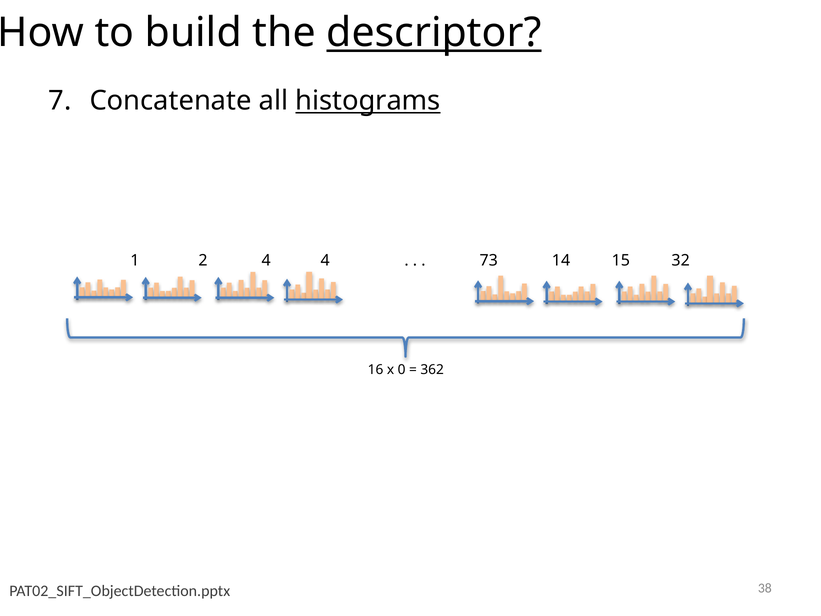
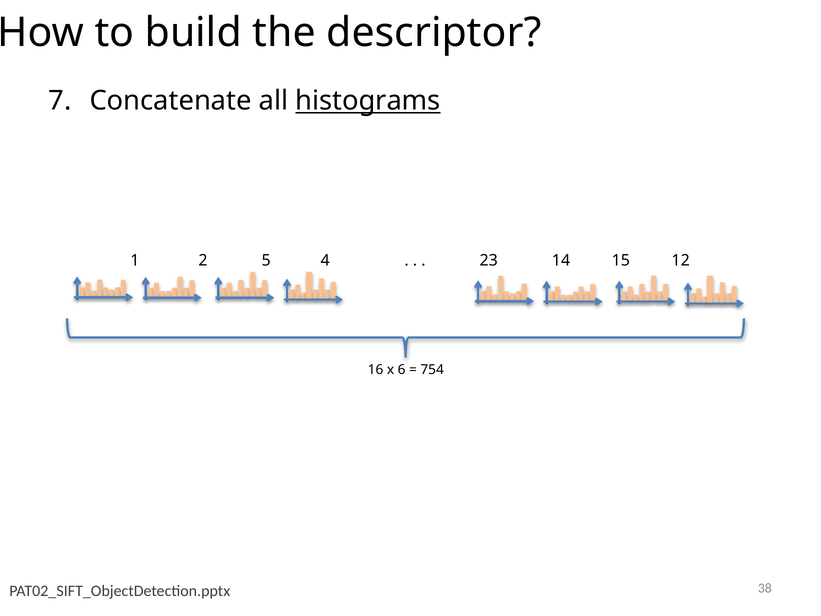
descriptor underline: present -> none
2 4: 4 -> 5
73: 73 -> 23
32: 32 -> 12
0: 0 -> 6
362: 362 -> 754
